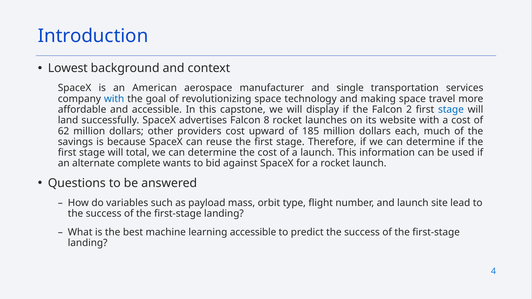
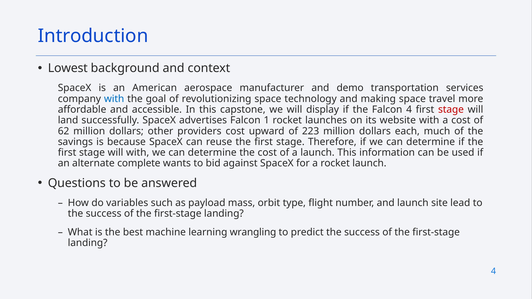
single: single -> demo
Falcon 2: 2 -> 4
stage at (451, 110) colour: blue -> red
8: 8 -> 1
185: 185 -> 223
will total: total -> with
learning accessible: accessible -> wrangling
